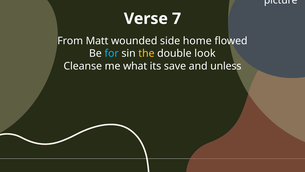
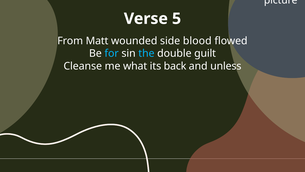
7: 7 -> 5
home: home -> blood
the colour: yellow -> light blue
look: look -> guilt
save: save -> back
